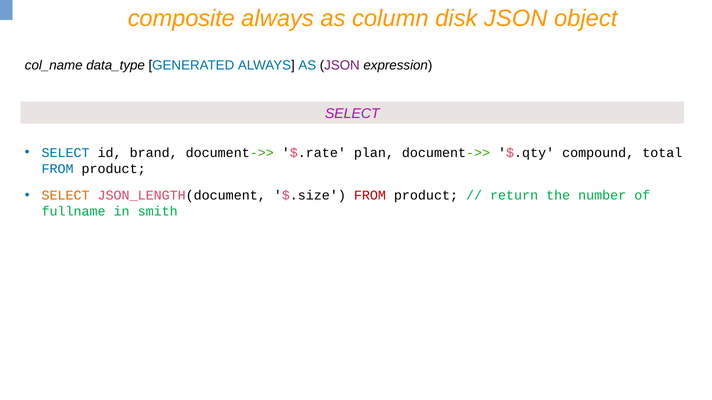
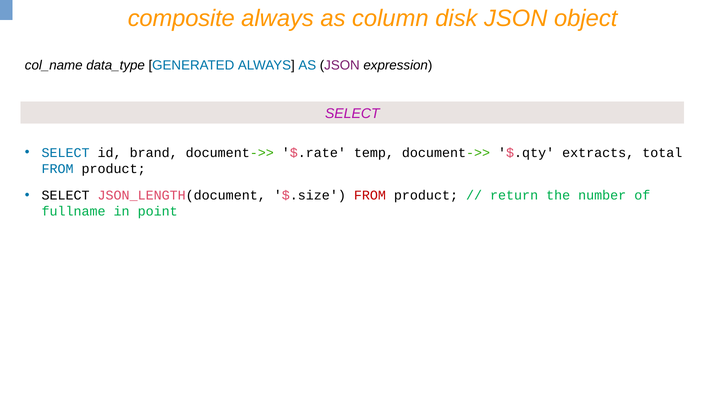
plan: plan -> temp
compound: compound -> extracts
SELECT at (66, 196) colour: orange -> black
smith: smith -> point
